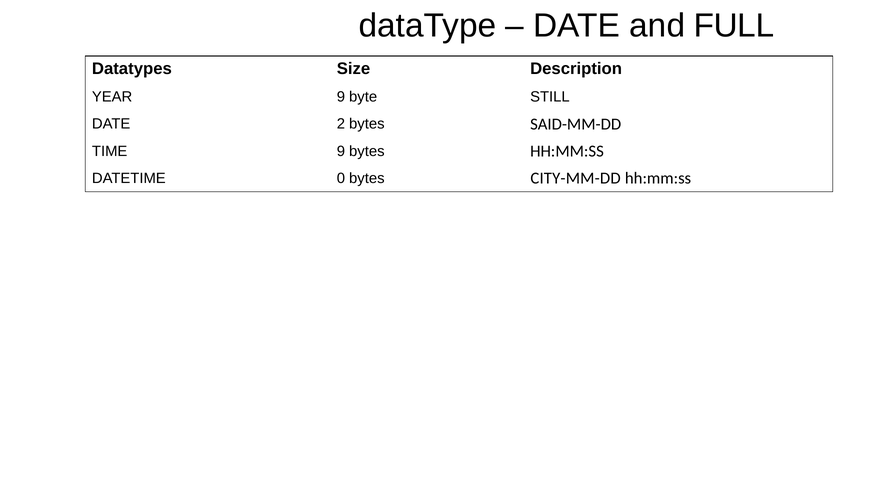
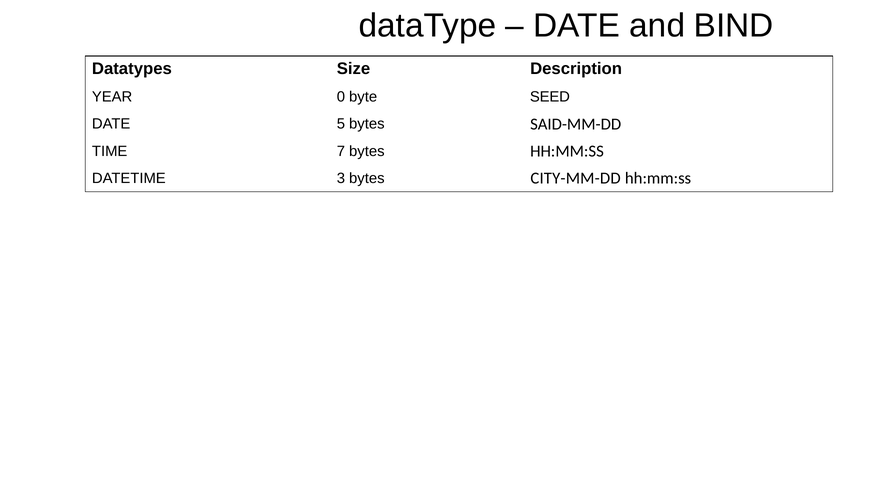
FULL: FULL -> BIND
YEAR 9: 9 -> 0
STILL: STILL -> SEED
2: 2 -> 5
TIME 9: 9 -> 7
0: 0 -> 3
